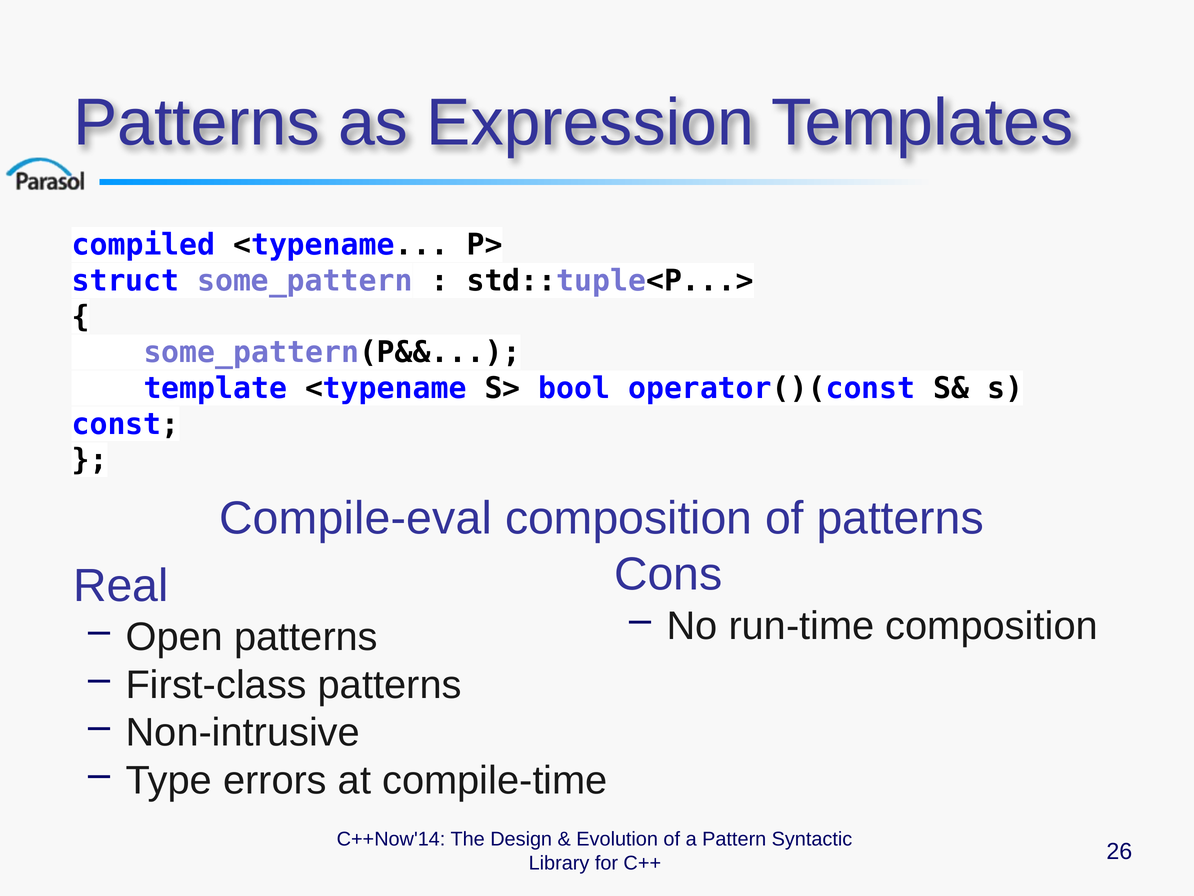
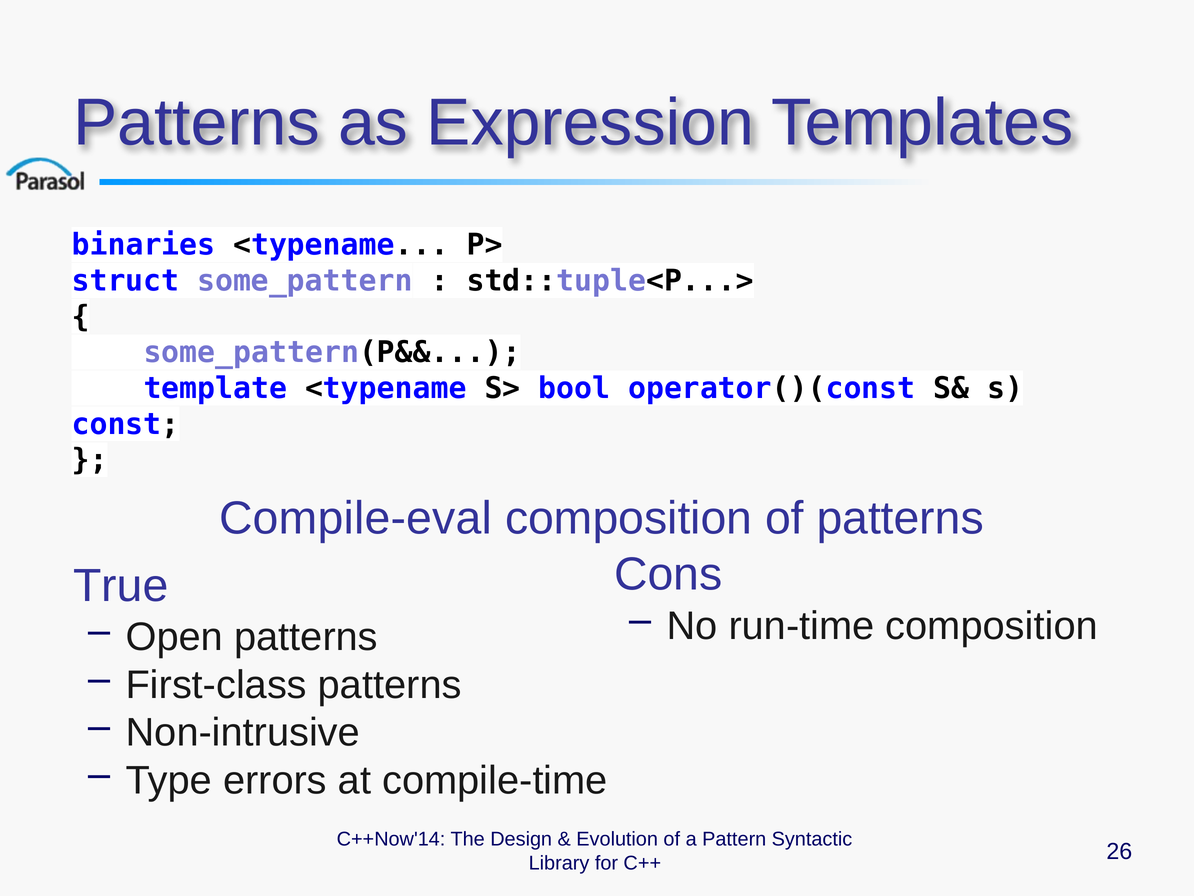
compiled: compiled -> binaries
Real: Real -> True
